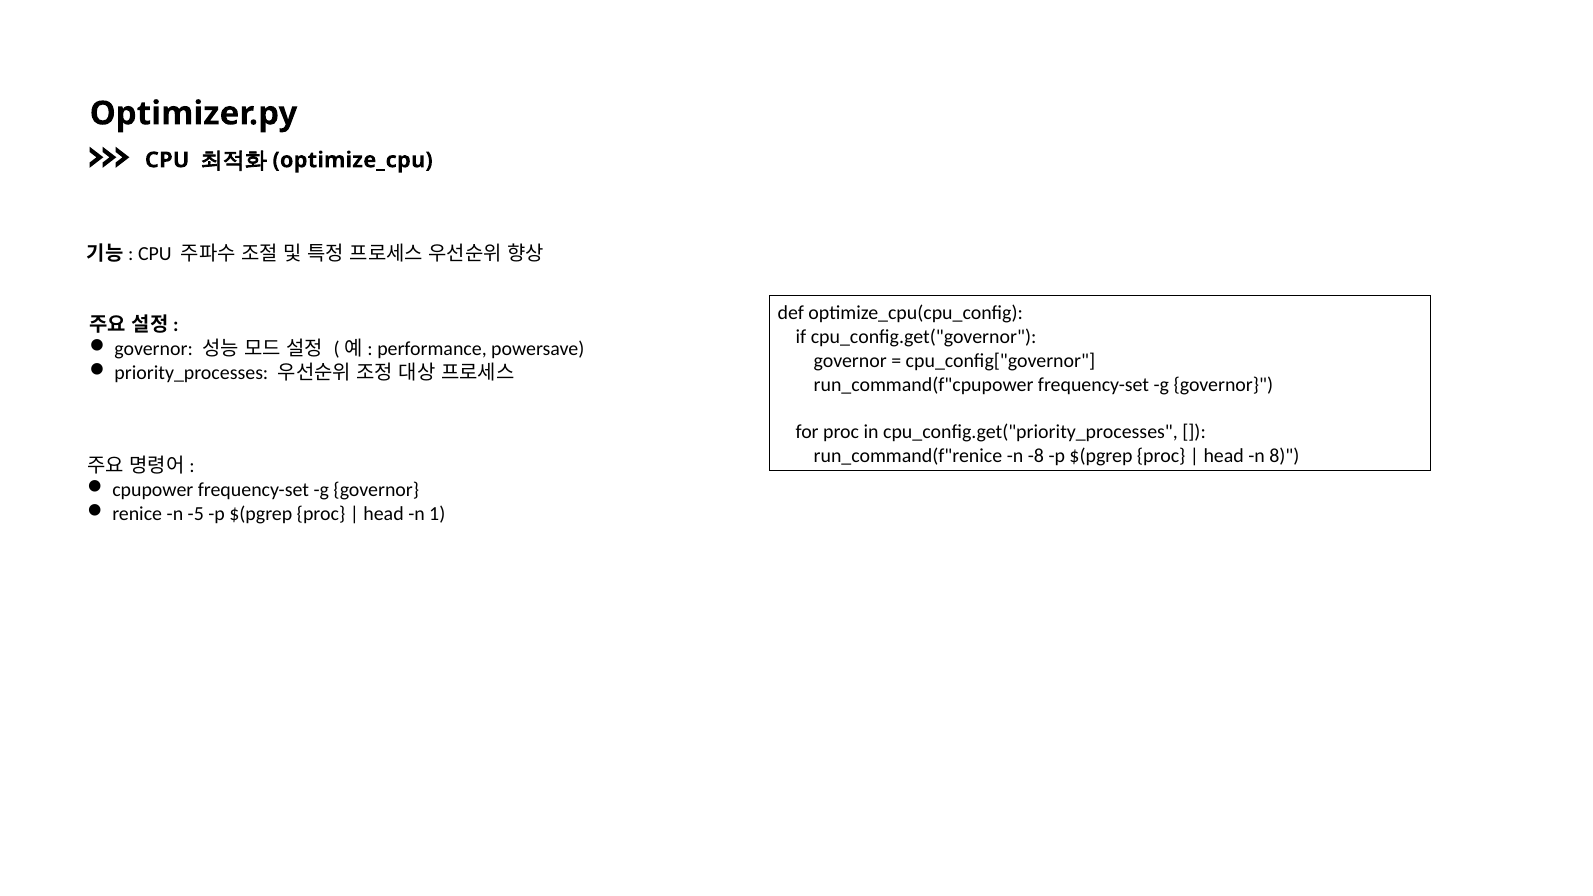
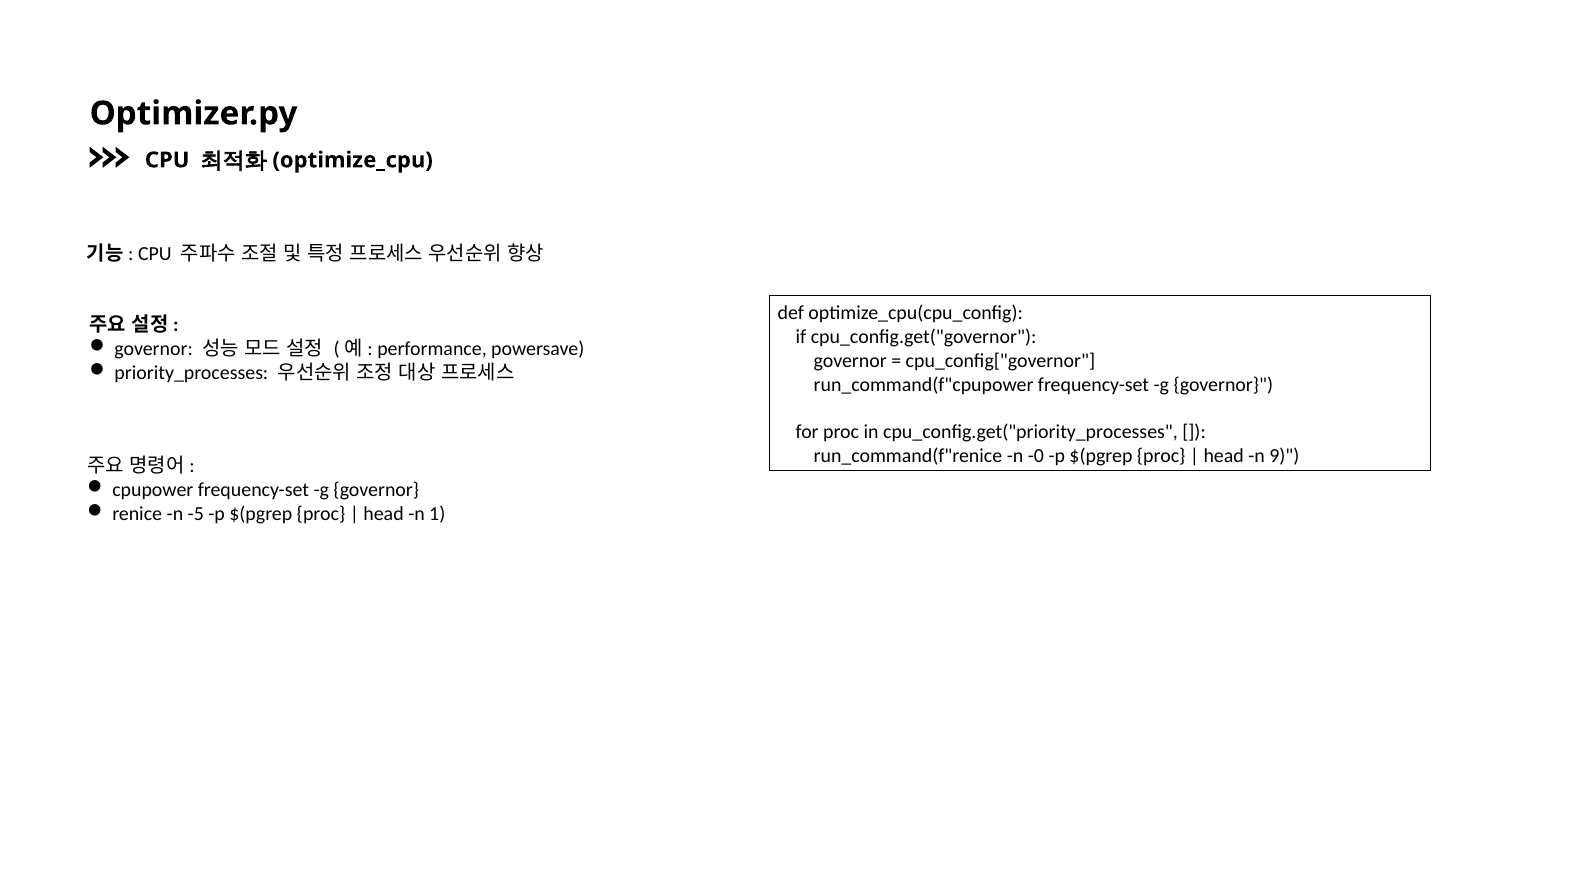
-8: -8 -> -0
8: 8 -> 9
